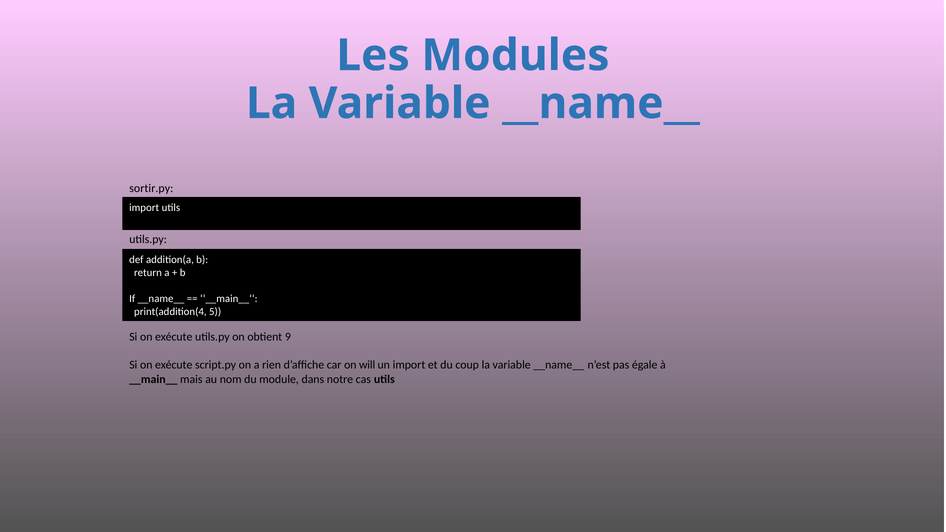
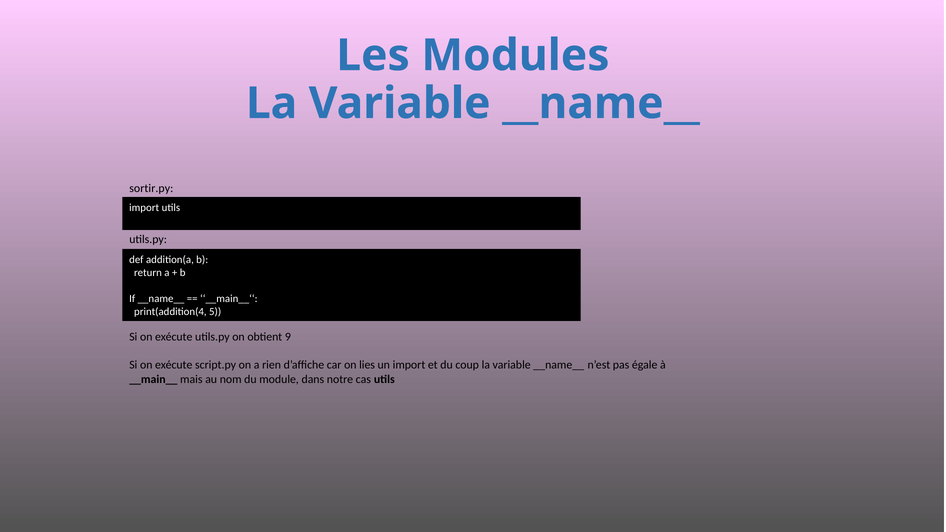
will: will -> lies
